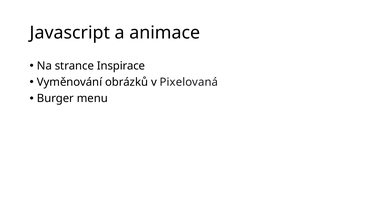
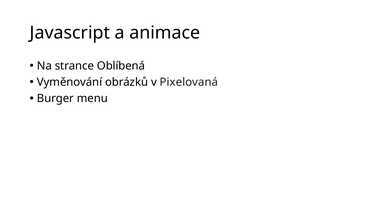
Inspirace: Inspirace -> Oblíbená
